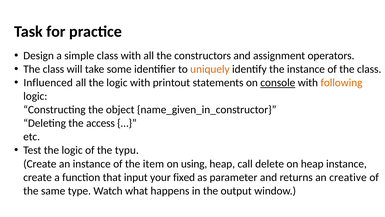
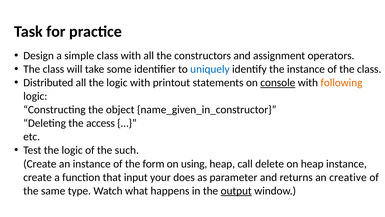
uniquely colour: orange -> blue
Influenced: Influenced -> Distributed
typu: typu -> such
item: item -> form
fixed: fixed -> does
output underline: none -> present
